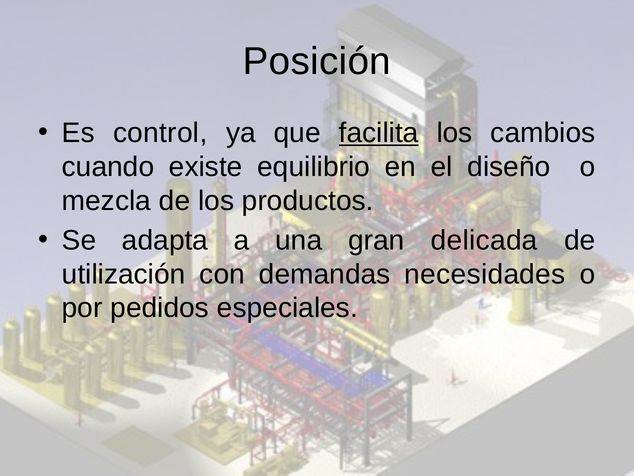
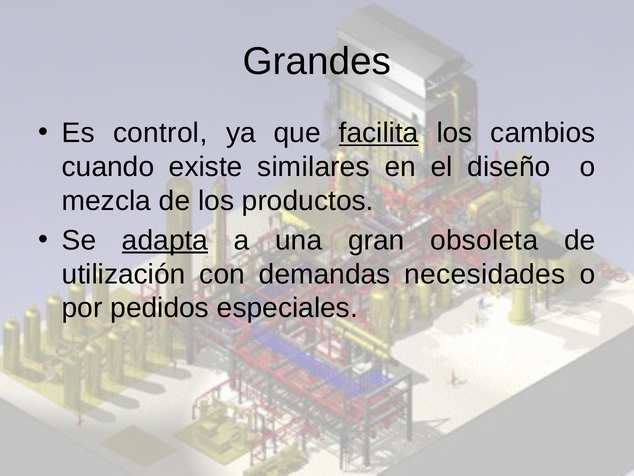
Posición: Posición -> Grandes
equilibrio: equilibrio -> similares
adapta underline: none -> present
delicada: delicada -> obsoleta
